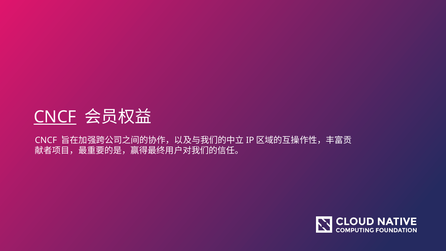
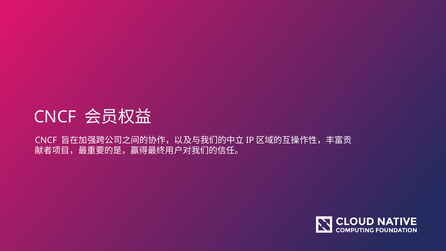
CNCF at (55, 117) underline: present -> none
